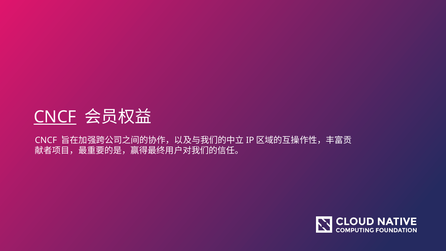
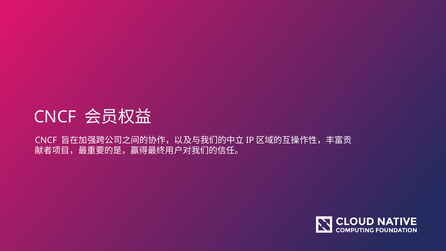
CNCF at (55, 117) underline: present -> none
